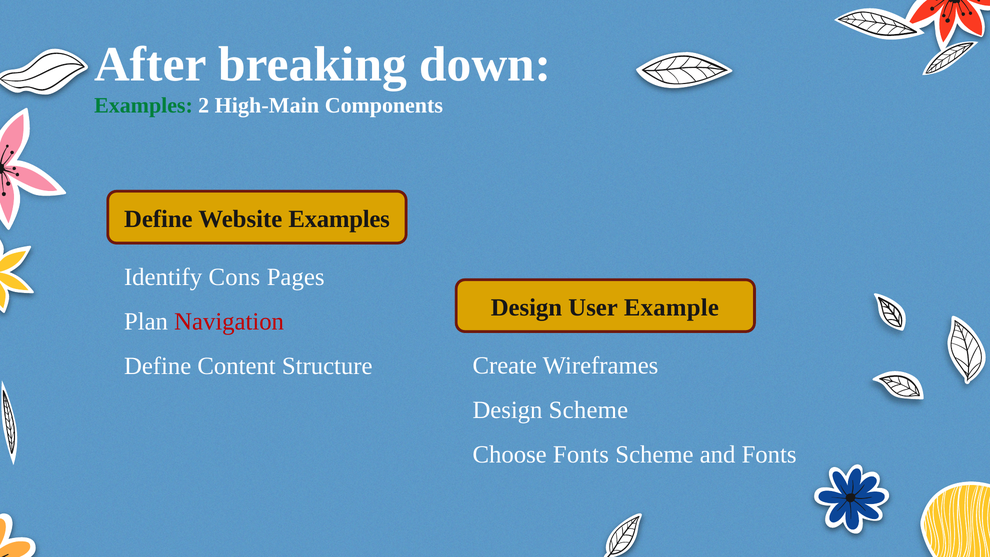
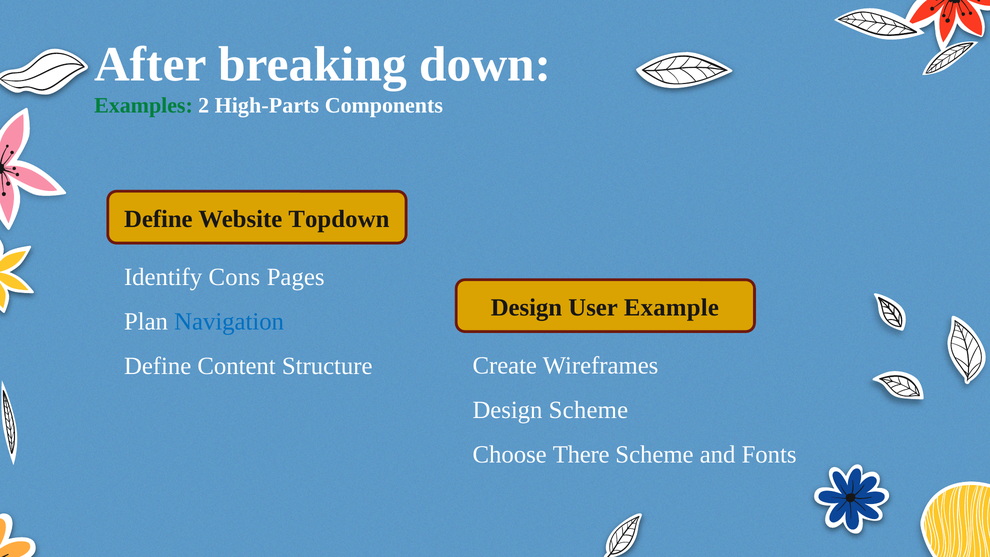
High-Main: High-Main -> High-Parts
Website Examples: Examples -> Topdown
Navigation colour: red -> blue
Choose Fonts: Fonts -> There
